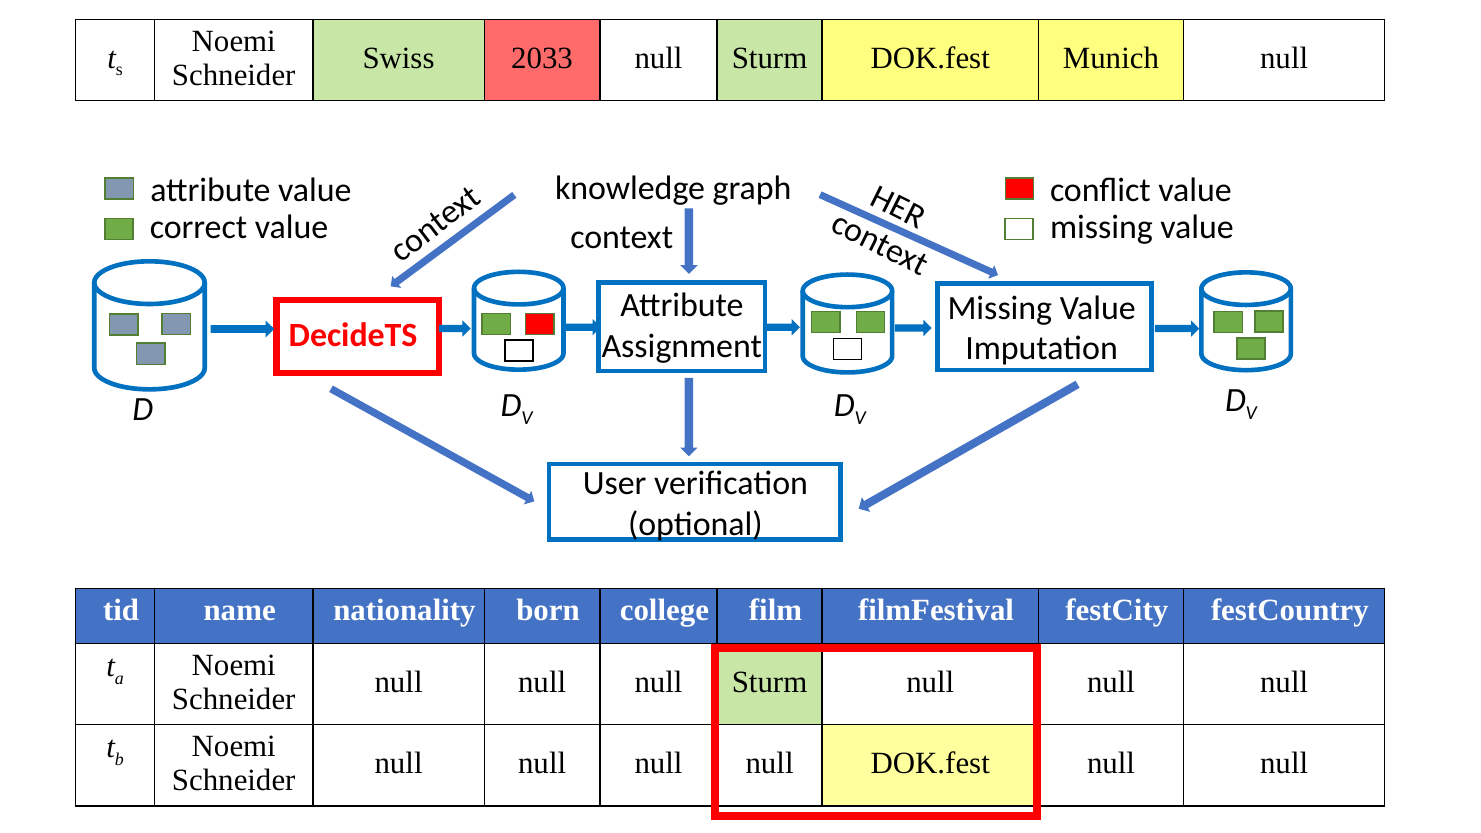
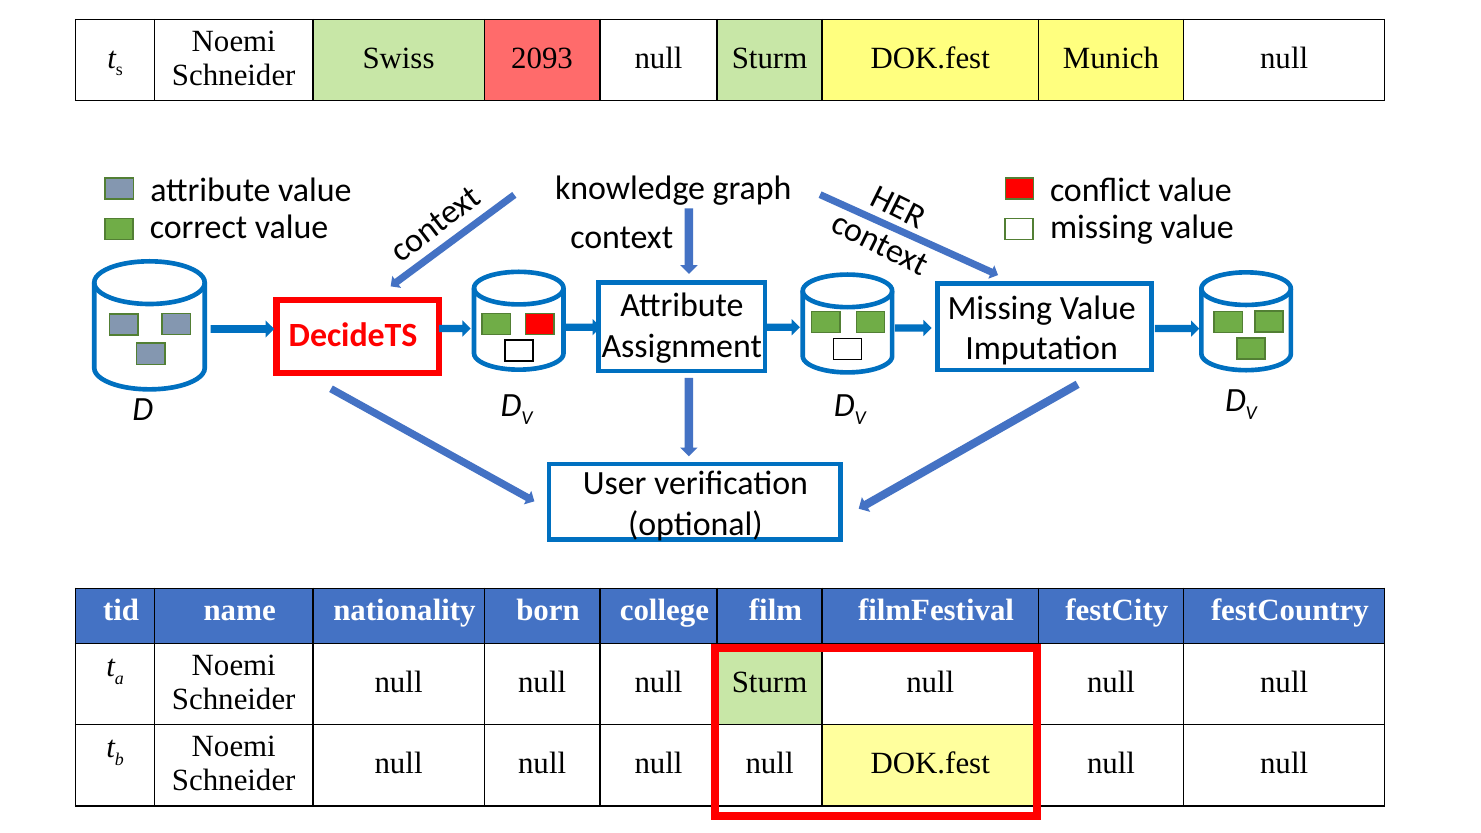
2033: 2033 -> 2093
